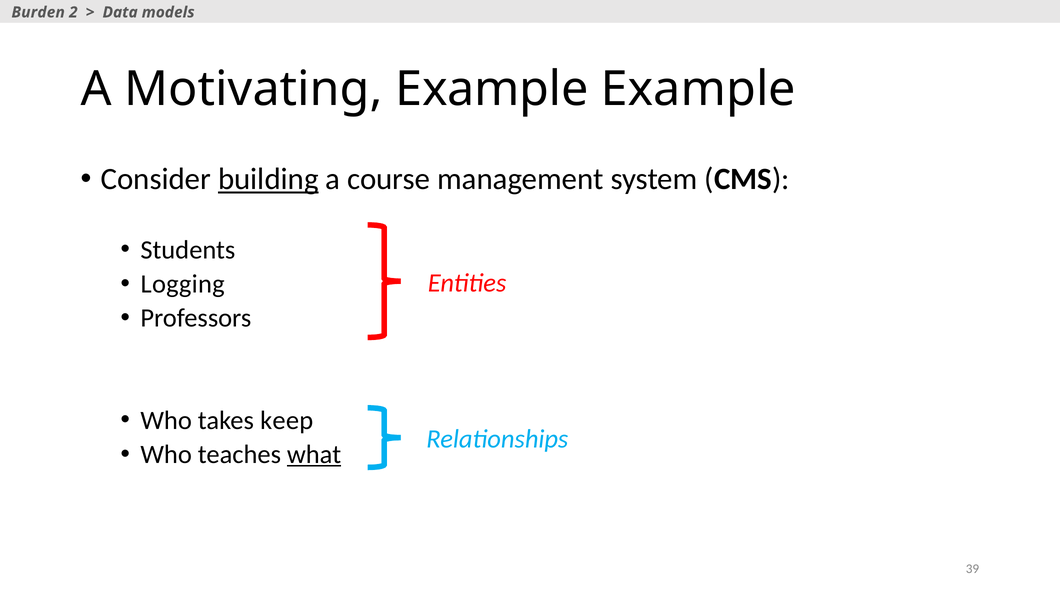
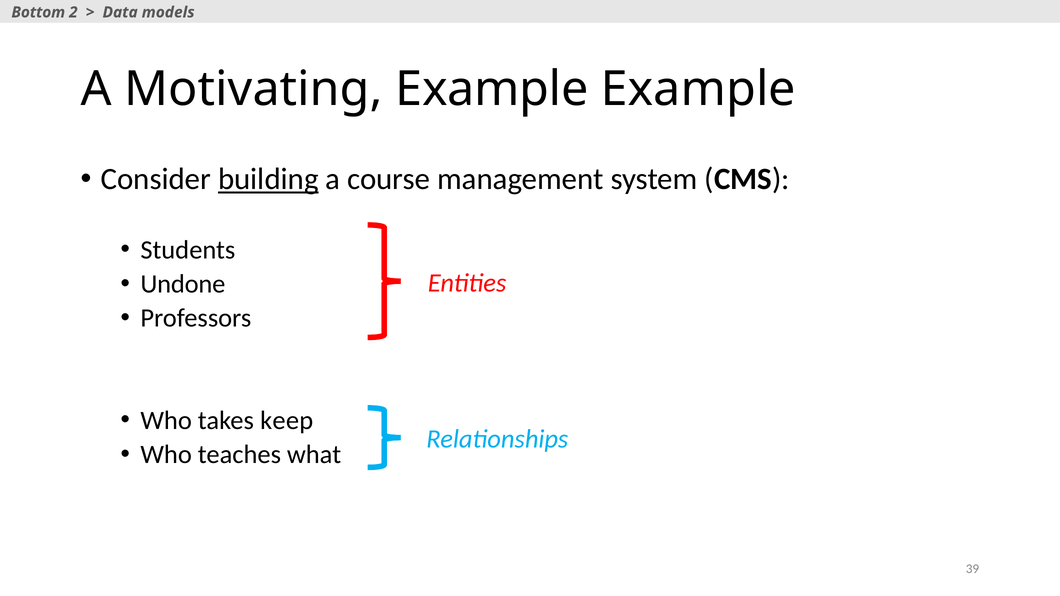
Burden: Burden -> Bottom
Logging: Logging -> Undone
what underline: present -> none
